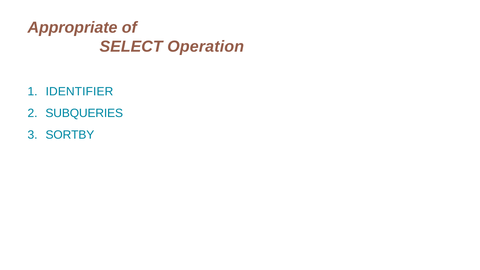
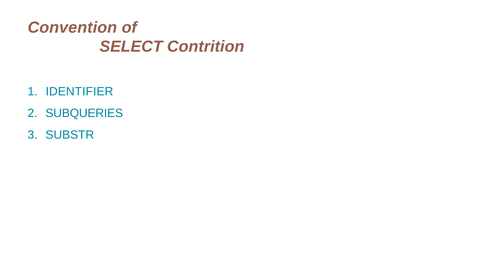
Appropriate: Appropriate -> Convention
Operation: Operation -> Contrition
SORTBY: SORTBY -> SUBSTR
